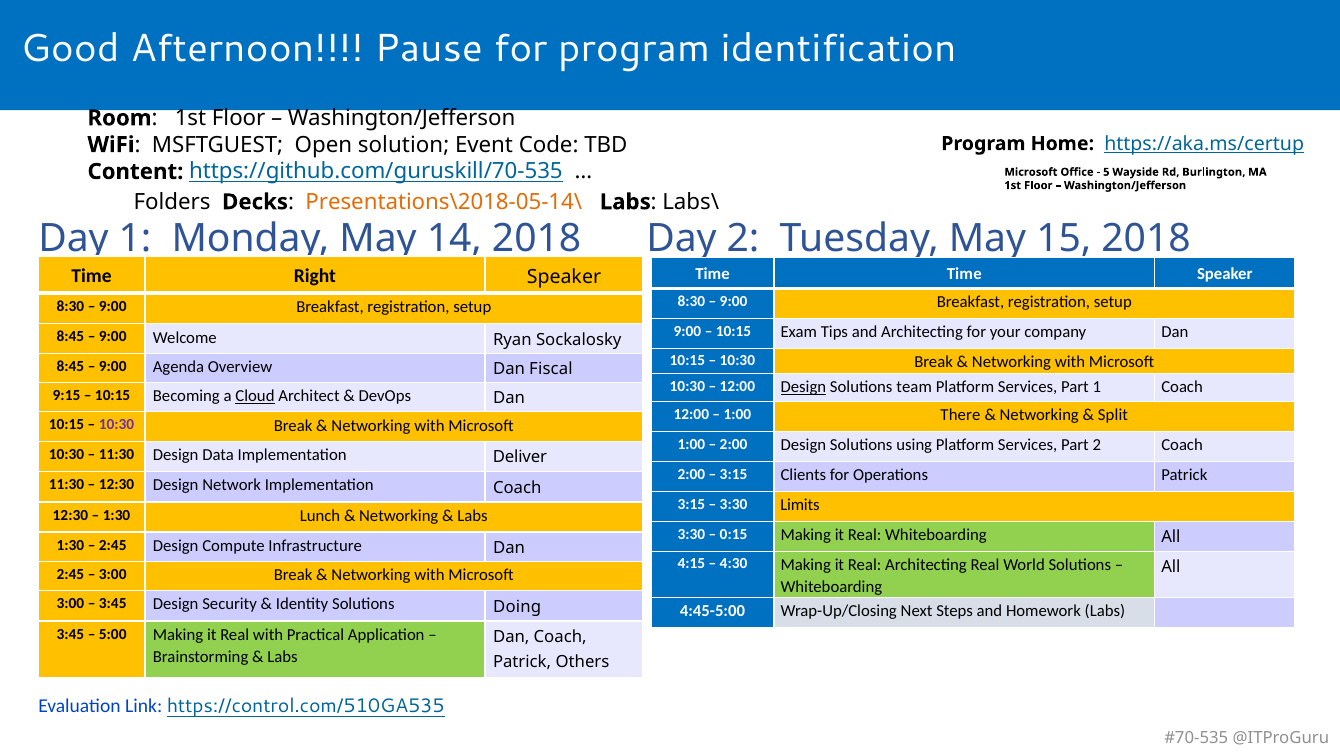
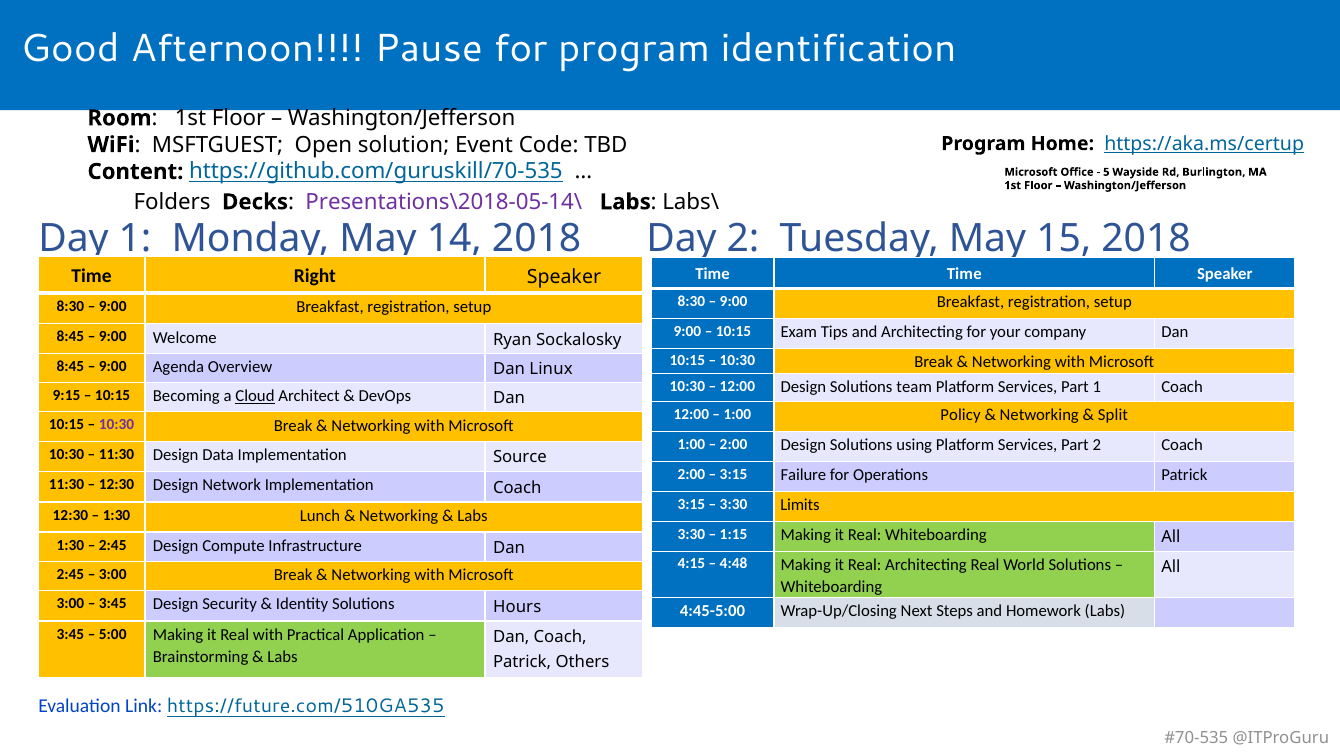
Presentations\2018-05-14\ colour: orange -> purple
Fiscal: Fiscal -> Linux
Design at (803, 387) underline: present -> none
There: There -> Policy
Deliver: Deliver -> Source
Clients: Clients -> Failure
0:15: 0:15 -> 1:15
4:30: 4:30 -> 4:48
Doing: Doing -> Hours
https://control.com/510GA535: https://control.com/510GA535 -> https://future.com/510GA535
